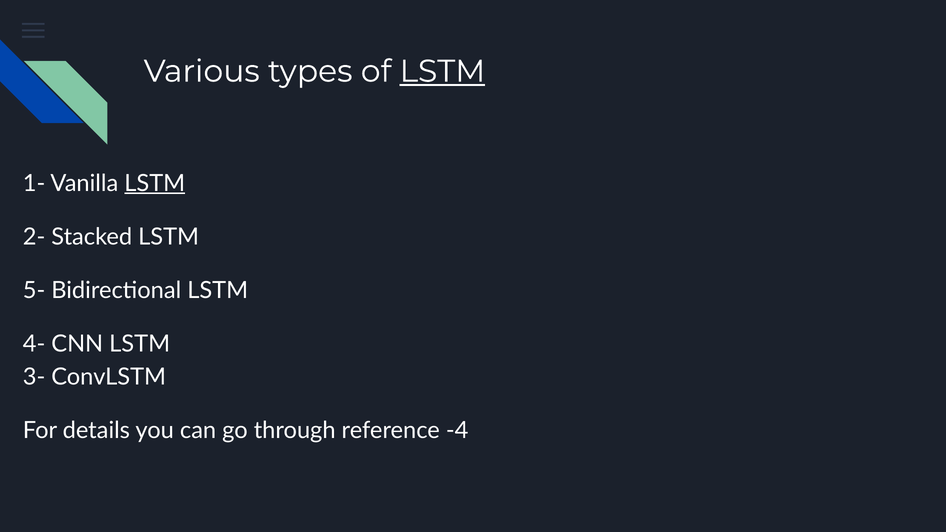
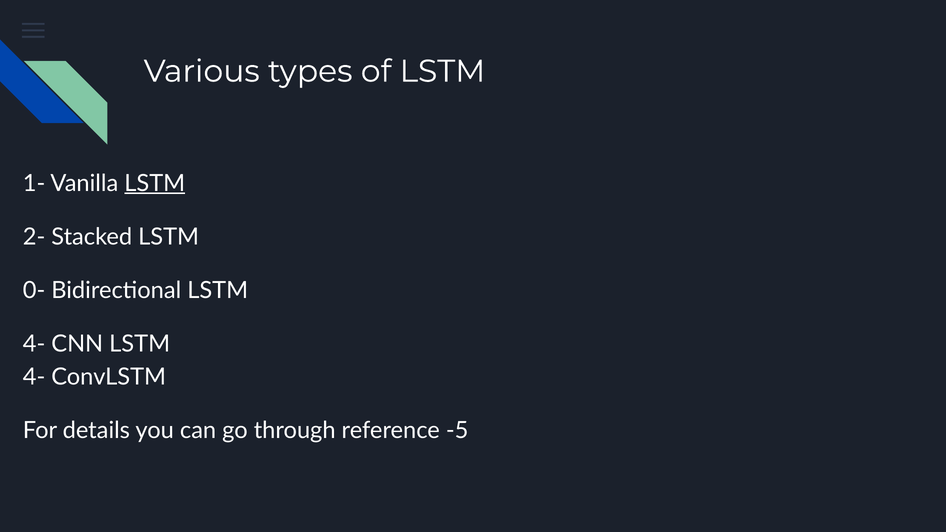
LSTM at (442, 71) underline: present -> none
5-: 5- -> 0-
3- at (34, 377): 3- -> 4-
-4: -4 -> -5
